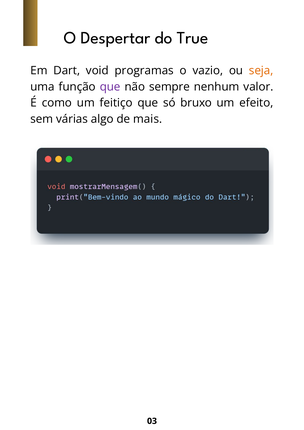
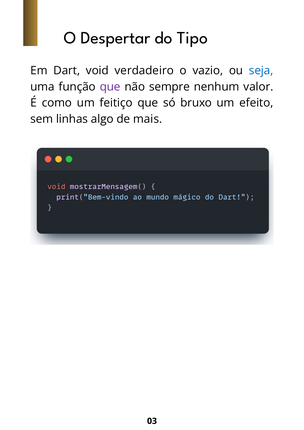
True: True -> Tipo
programas: programas -> verdadeiro
seja colour: orange -> blue
várias: várias -> linhas
